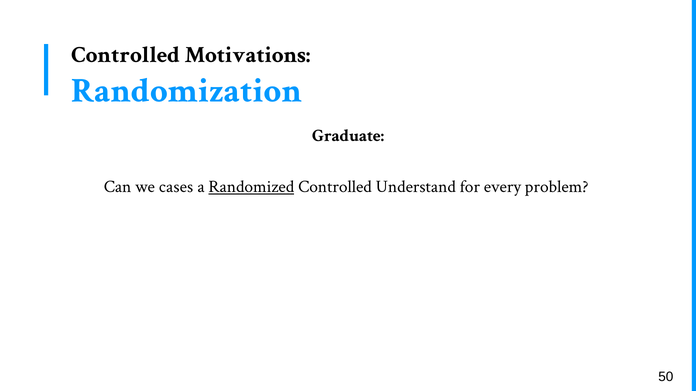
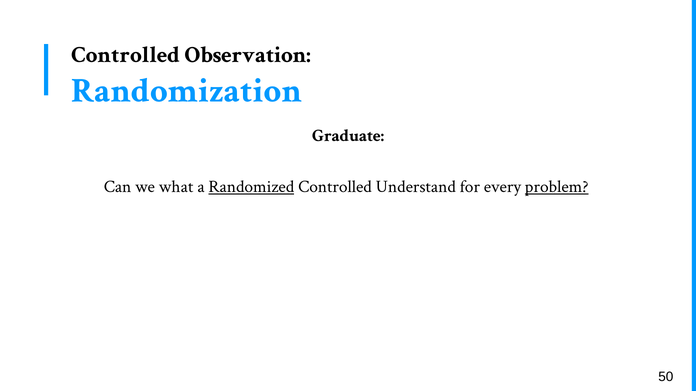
Motivations: Motivations -> Observation
cases: cases -> what
problem underline: none -> present
